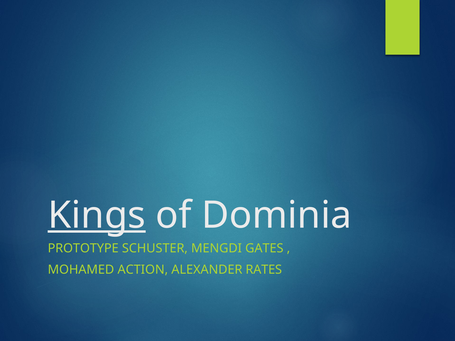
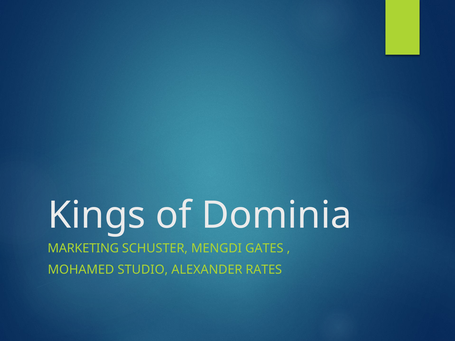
Kings underline: present -> none
PROTOTYPE: PROTOTYPE -> MARKETING
ACTION: ACTION -> STUDIO
